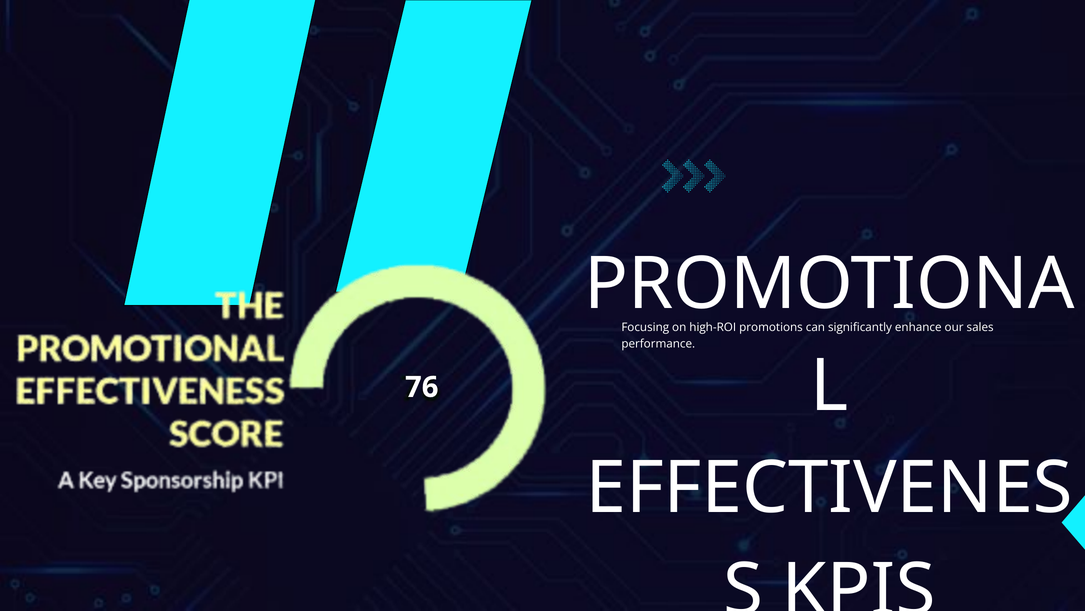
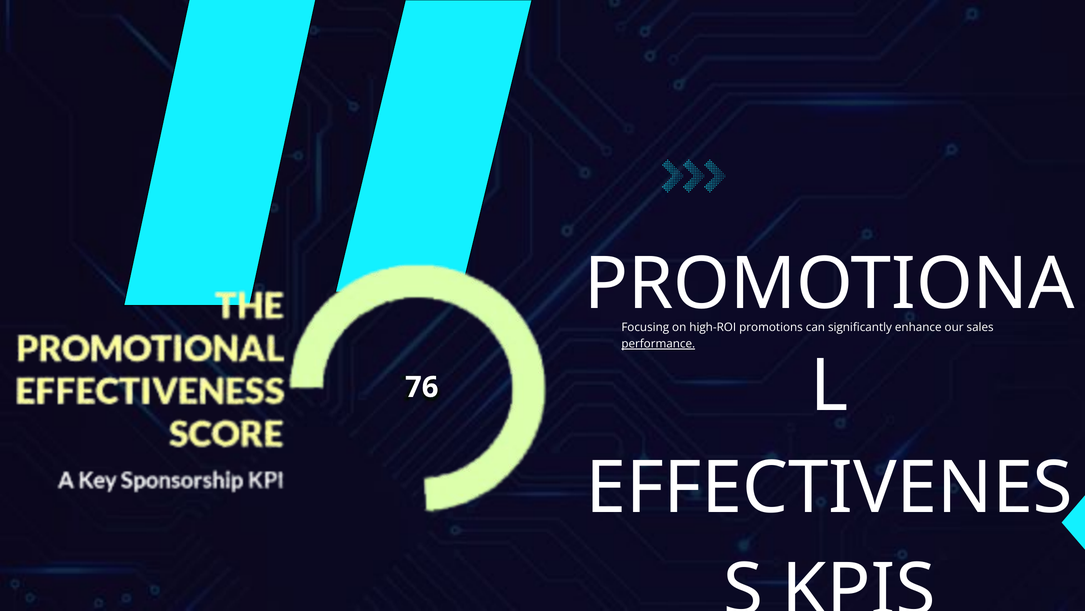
performance underline: none -> present
